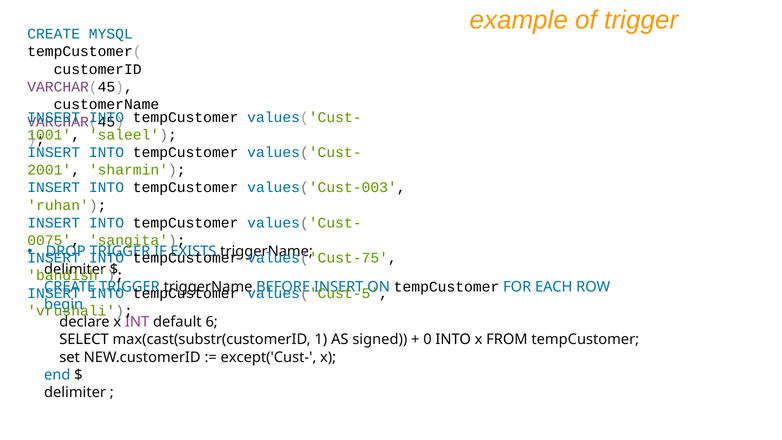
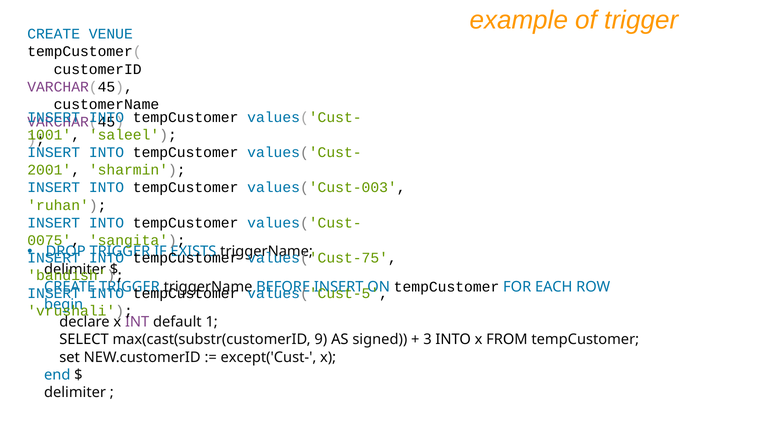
MYSQL: MYSQL -> VENUE
6: 6 -> 1
1: 1 -> 9
0: 0 -> 3
